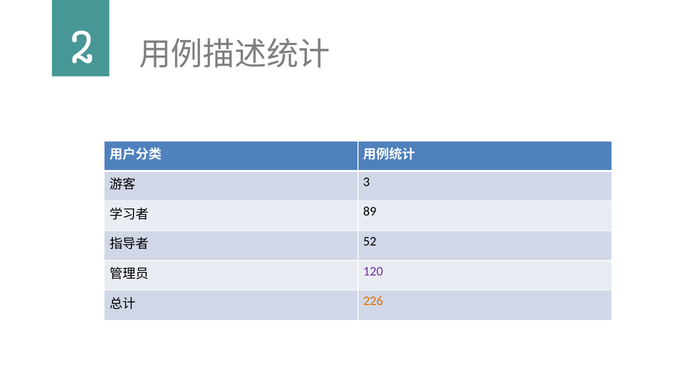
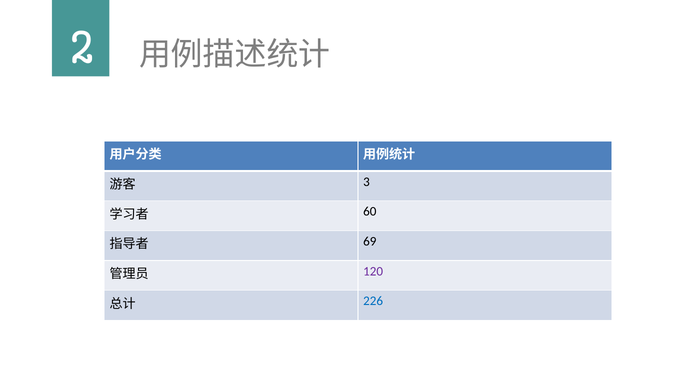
89: 89 -> 60
52: 52 -> 69
226 colour: orange -> blue
